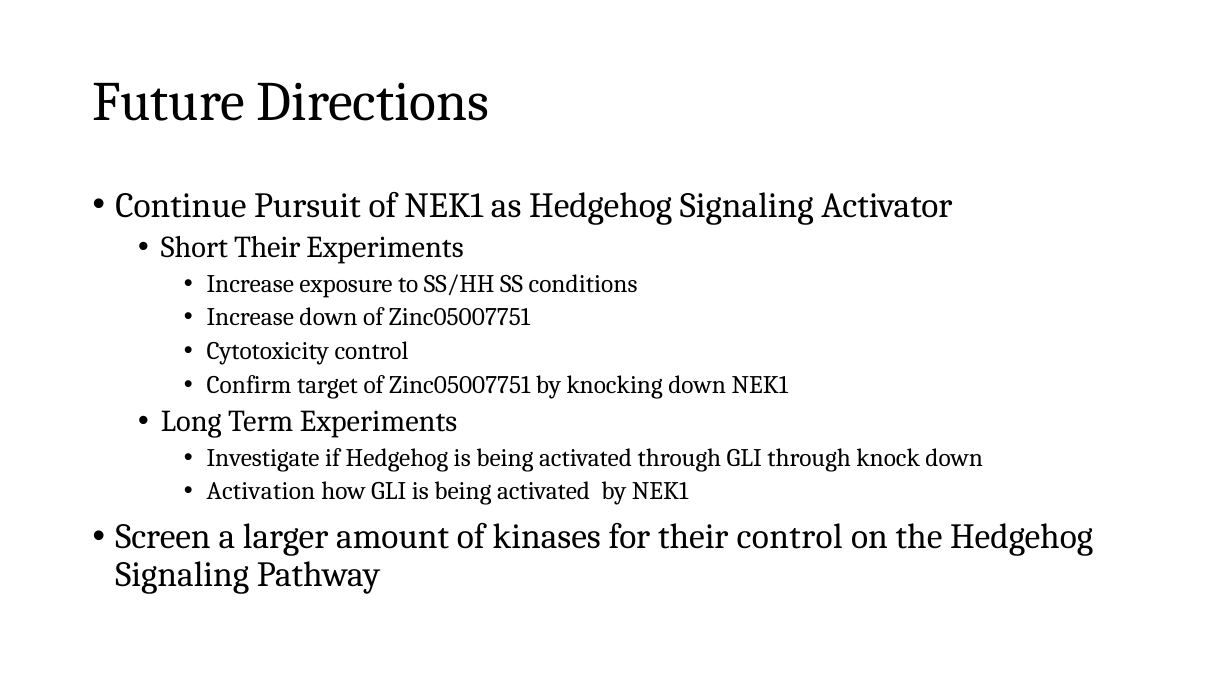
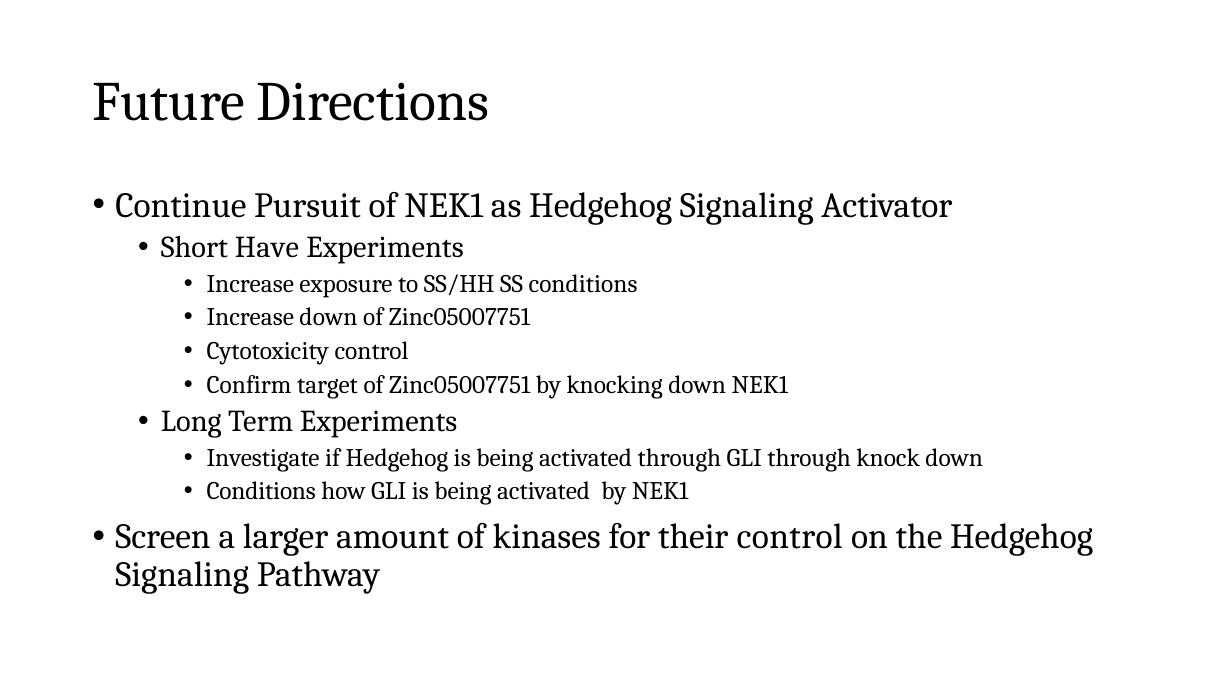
Short Their: Their -> Have
Activation at (261, 491): Activation -> Conditions
